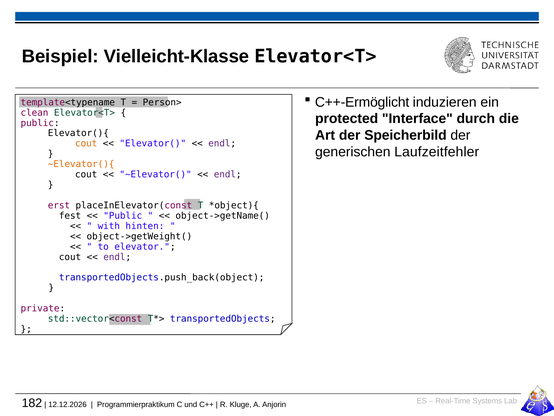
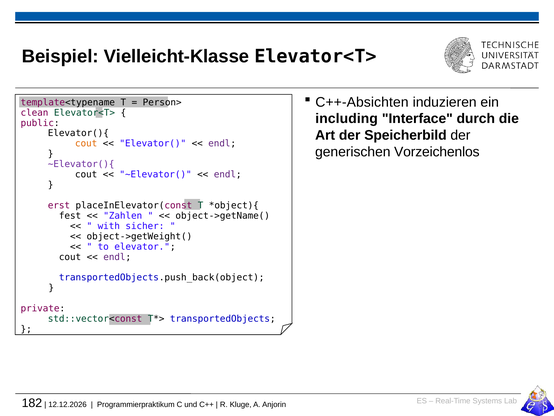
C++-Ermöglicht: C++-Ermöglicht -> C++-Absichten
protected: protected -> including
Laufzeitfehler: Laufzeitfehler -> Vorzeichenlos
~Elevator(){ colour: orange -> purple
Public at (123, 215): Public -> Zahlen
hinten: hinten -> sicher
